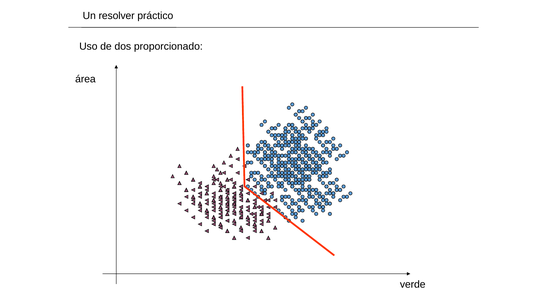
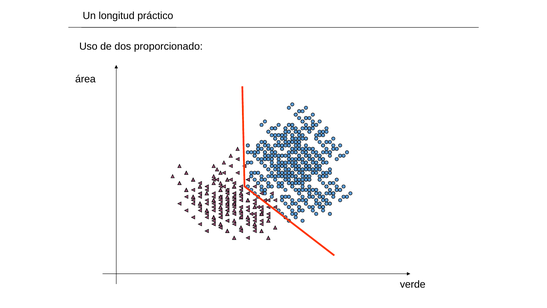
resolver: resolver -> longitud
